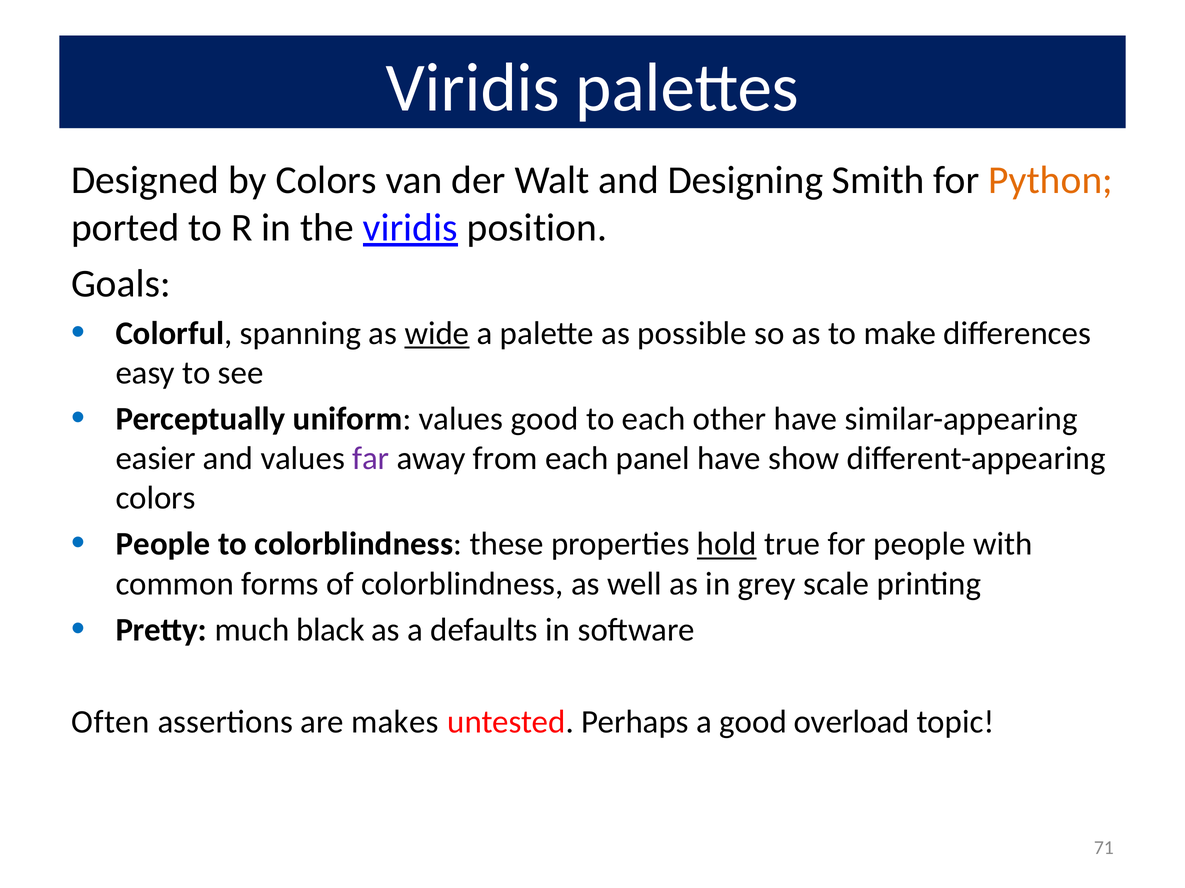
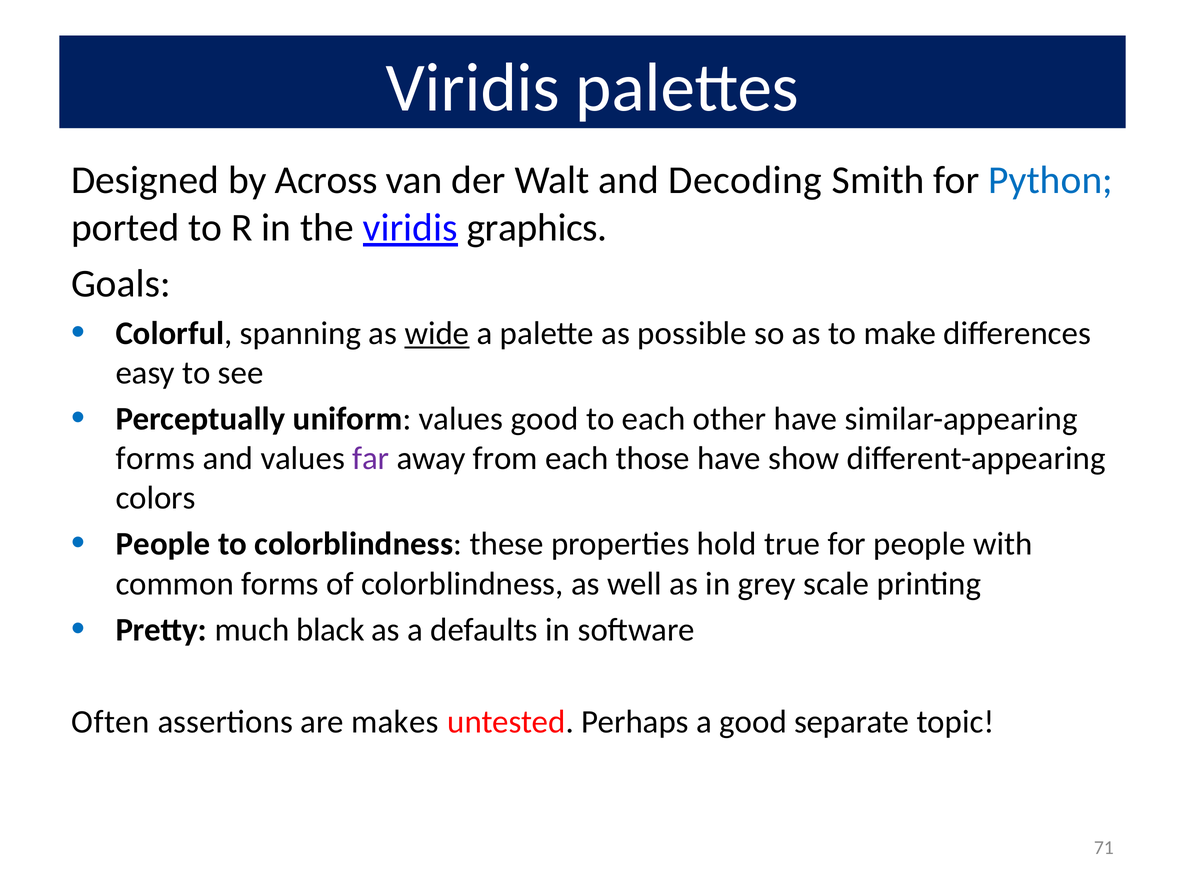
by Colors: Colors -> Across
Designing: Designing -> Decoding
Python colour: orange -> blue
position: position -> graphics
easier at (156, 459): easier -> forms
panel: panel -> those
hold underline: present -> none
overload: overload -> separate
